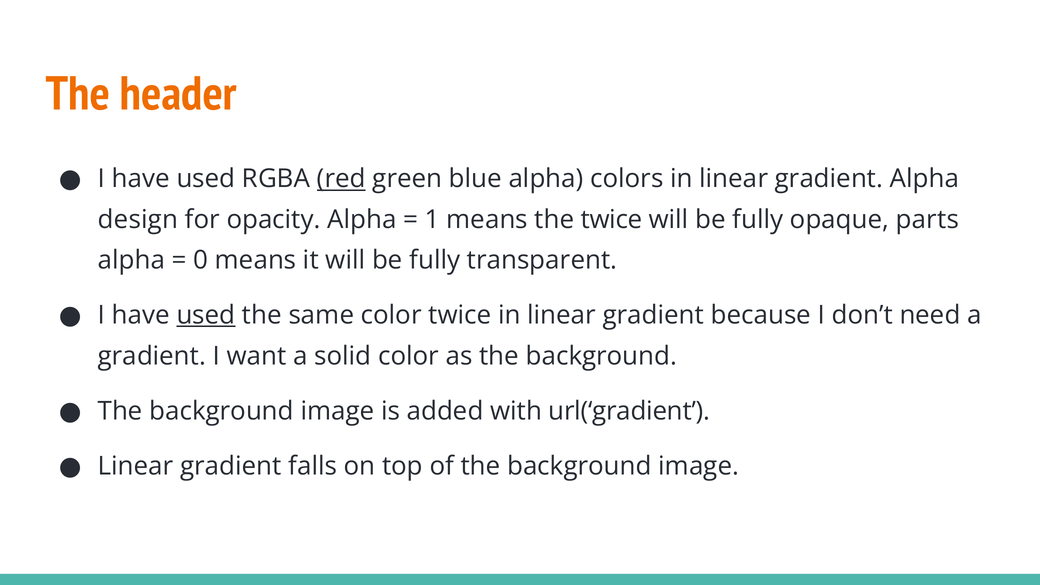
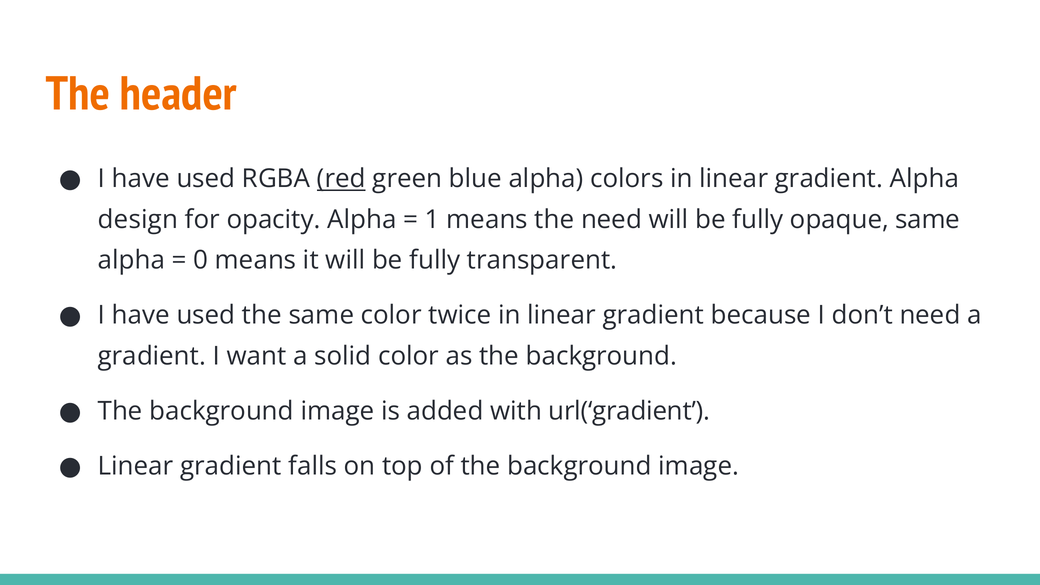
the twice: twice -> need
opaque parts: parts -> same
used at (206, 315) underline: present -> none
